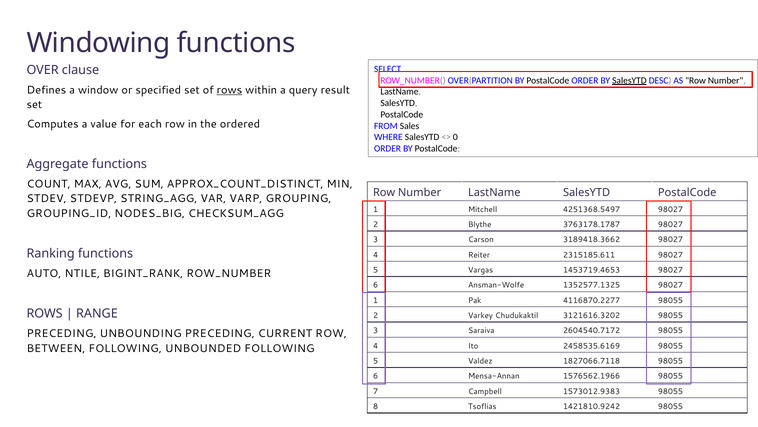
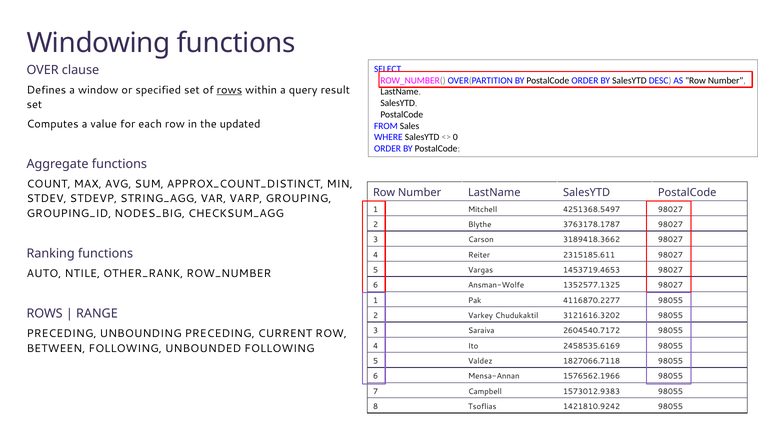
SalesYTD at (629, 80) underline: present -> none
ordered: ordered -> updated
BIGINT_RANK: BIGINT_RANK -> OTHER_RANK
